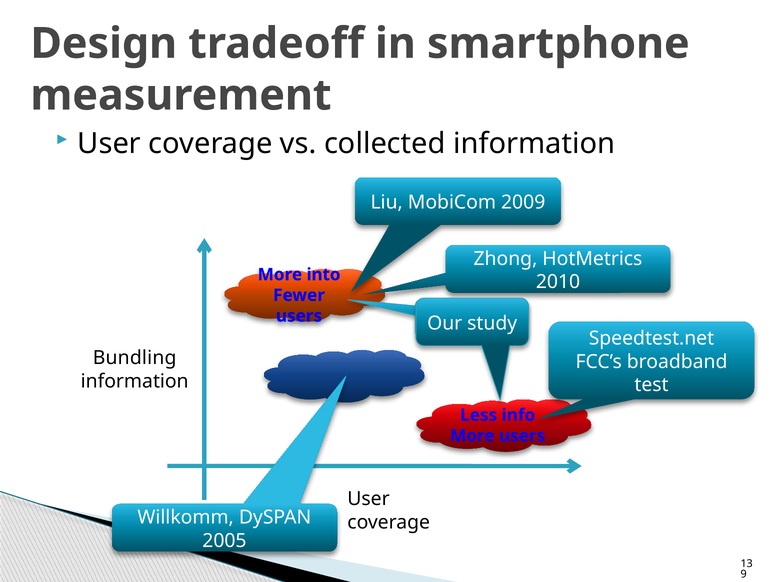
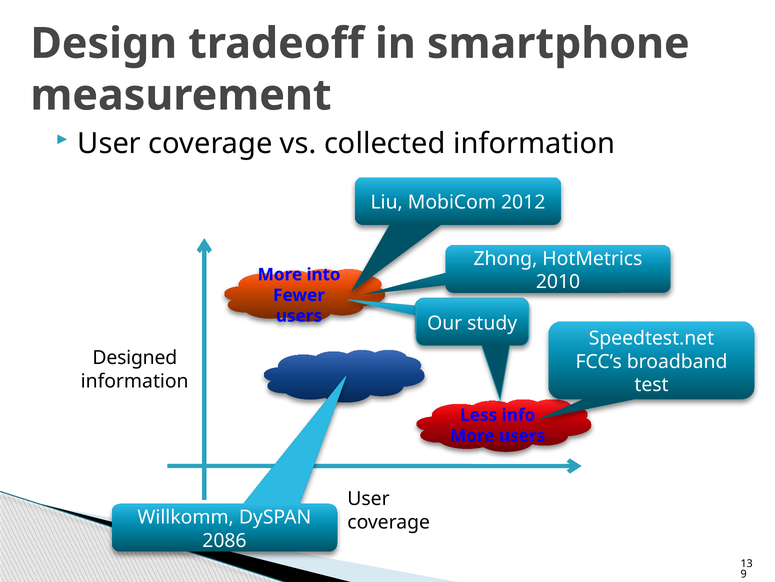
2009: 2009 -> 2012
Bundling: Bundling -> Designed
2005: 2005 -> 2086
